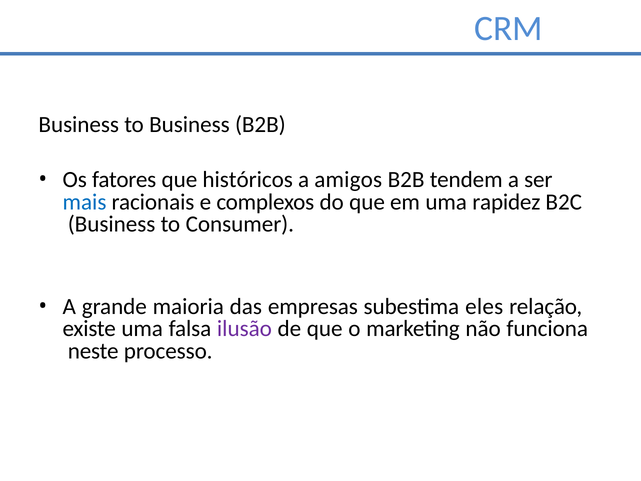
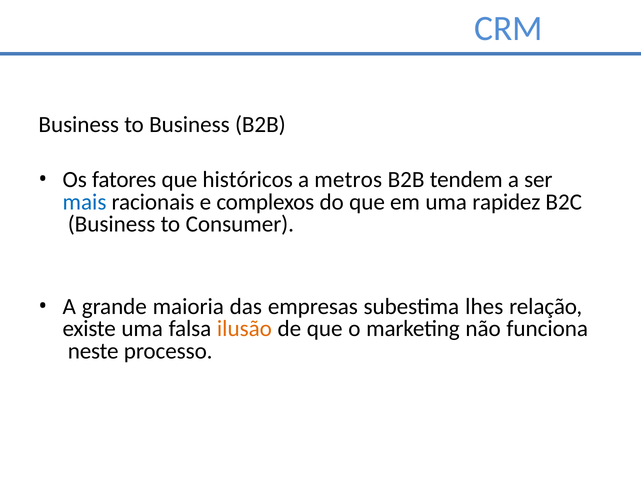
amigos: amigos -> metros
eles: eles -> lhes
ilusão colour: purple -> orange
